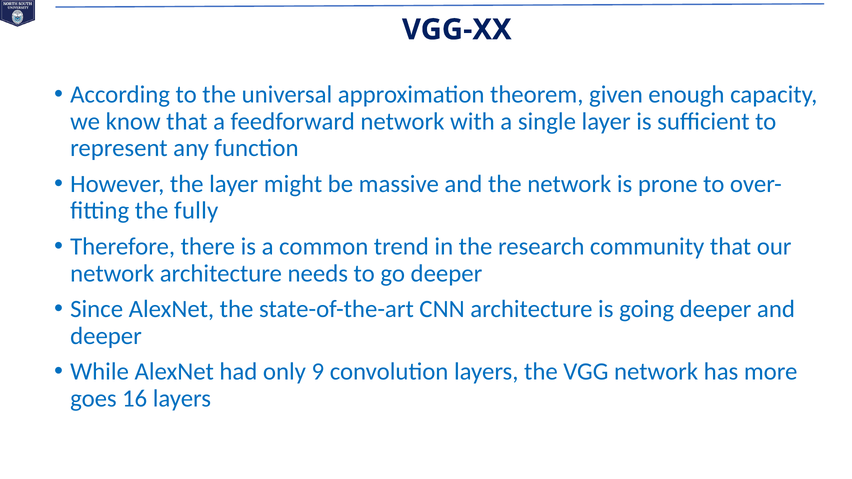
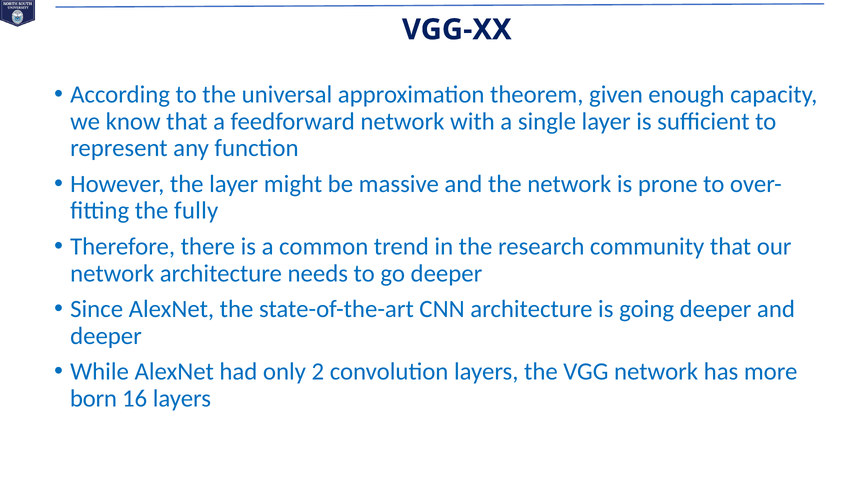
9: 9 -> 2
goes: goes -> born
